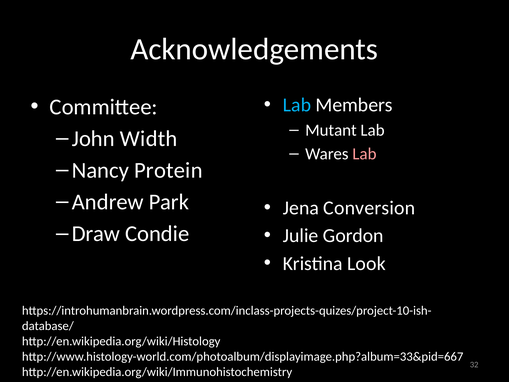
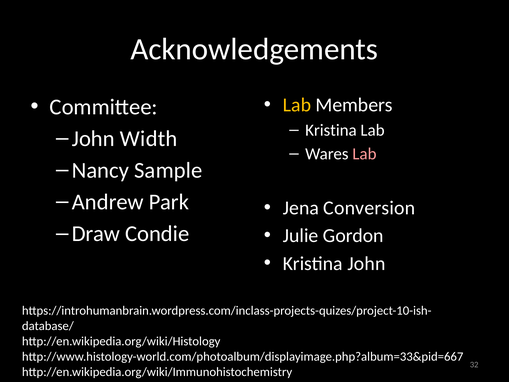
Lab at (297, 105) colour: light blue -> yellow
Mutant at (331, 130): Mutant -> Kristina
Protein: Protein -> Sample
Kristina Look: Look -> John
